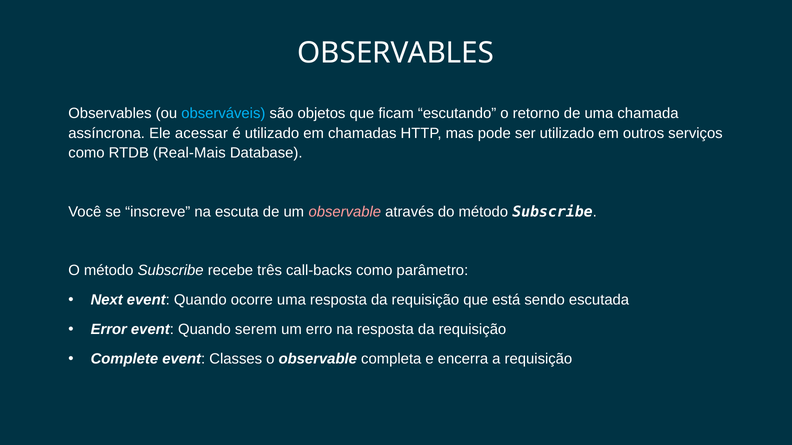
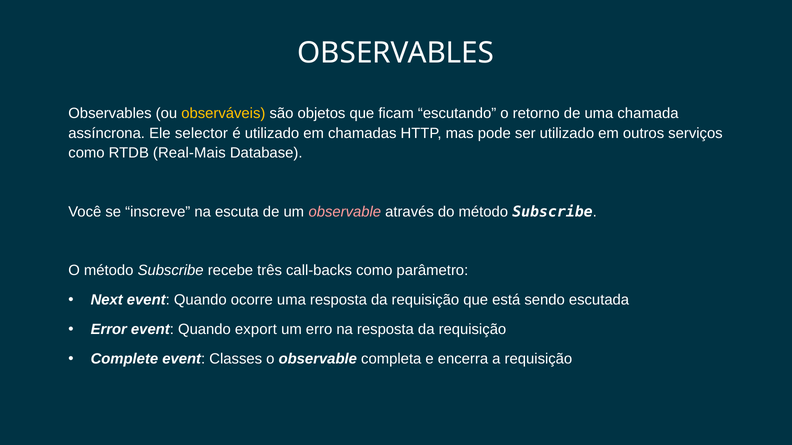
observáveis colour: light blue -> yellow
acessar: acessar -> selector
serem: serem -> export
